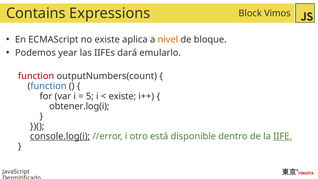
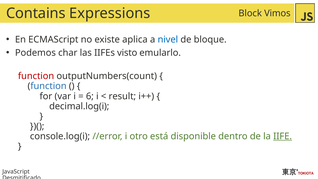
nivel colour: orange -> blue
year: year -> char
dará: dará -> visto
5: 5 -> 6
existe at (122, 96): existe -> result
obtener.log(i: obtener.log(i -> decimal.log(i
console.log(i underline: present -> none
